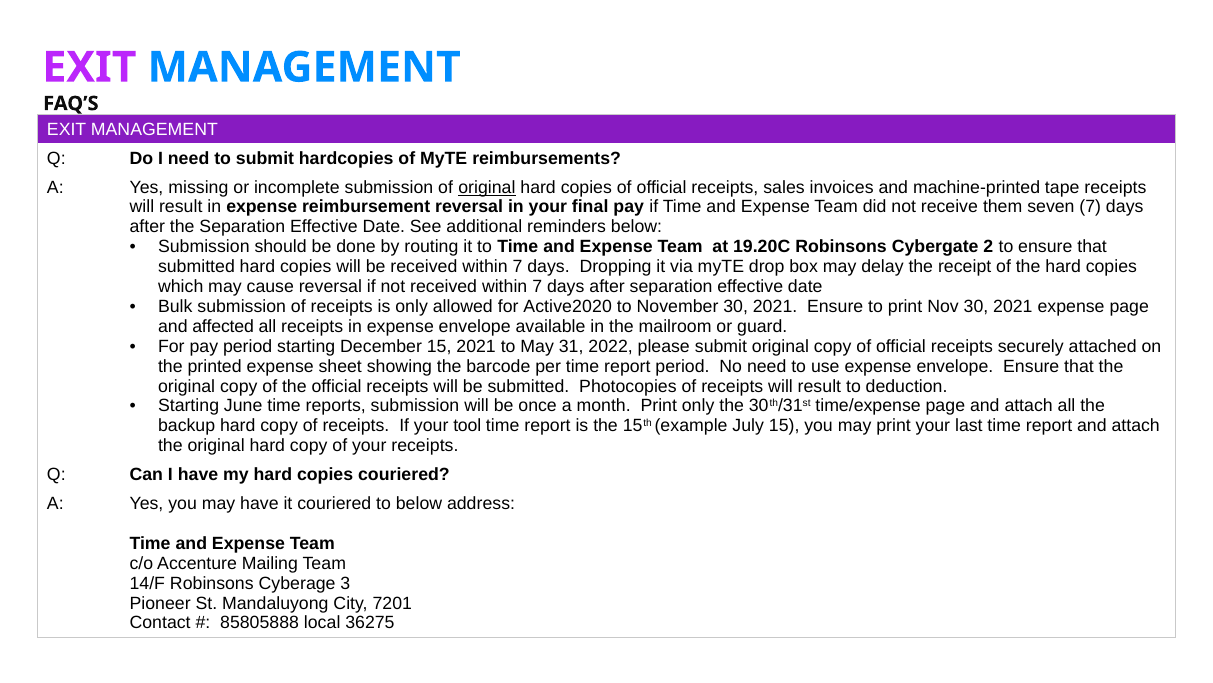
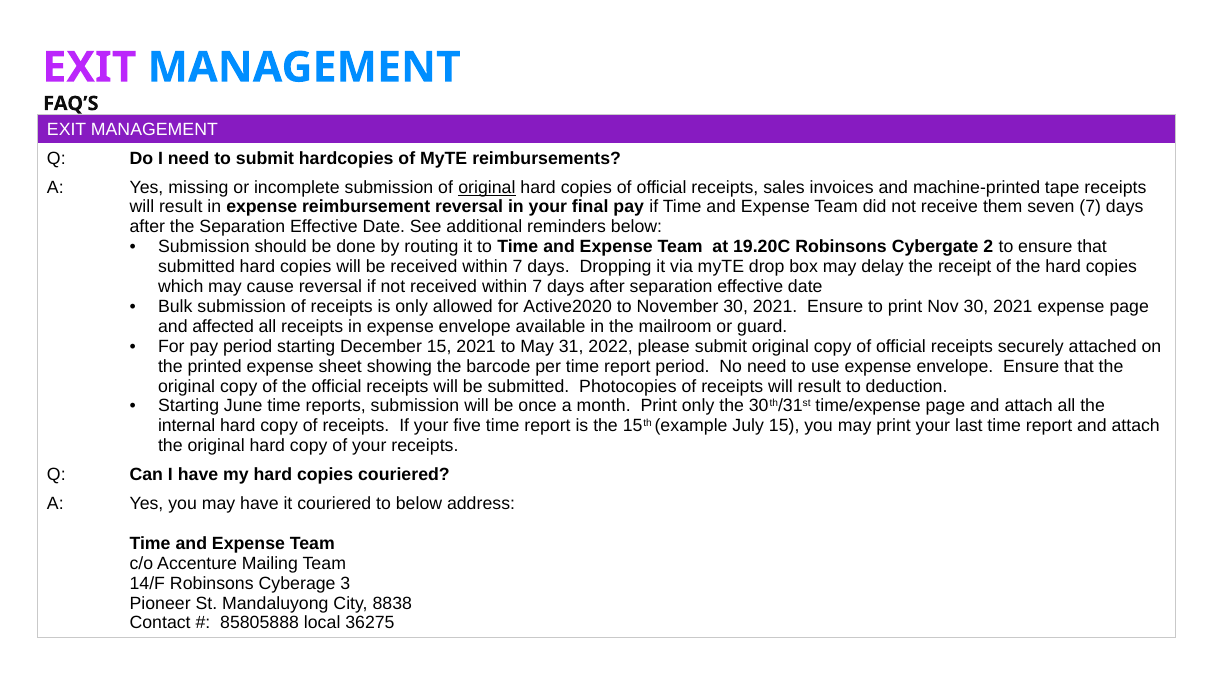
backup: backup -> internal
tool: tool -> five
7201: 7201 -> 8838
